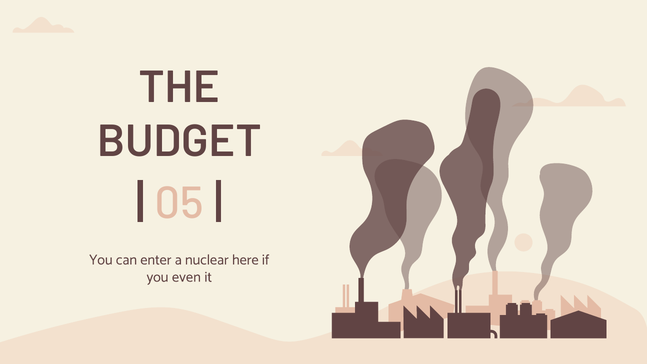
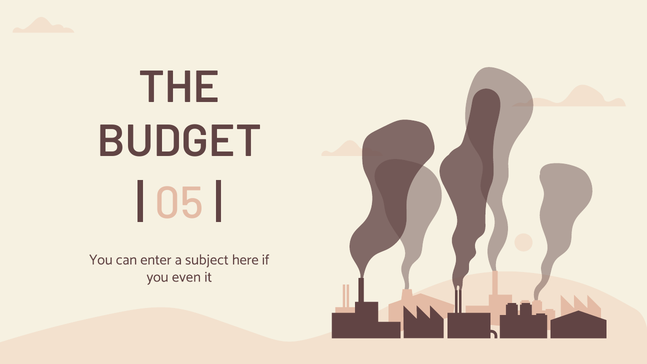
nuclear: nuclear -> subject
